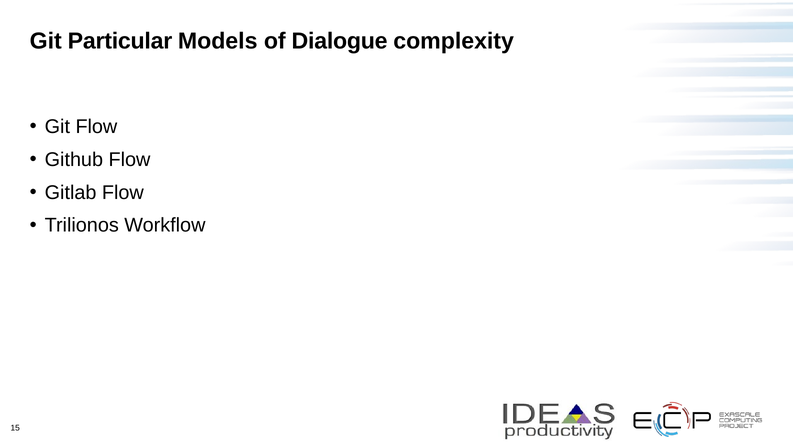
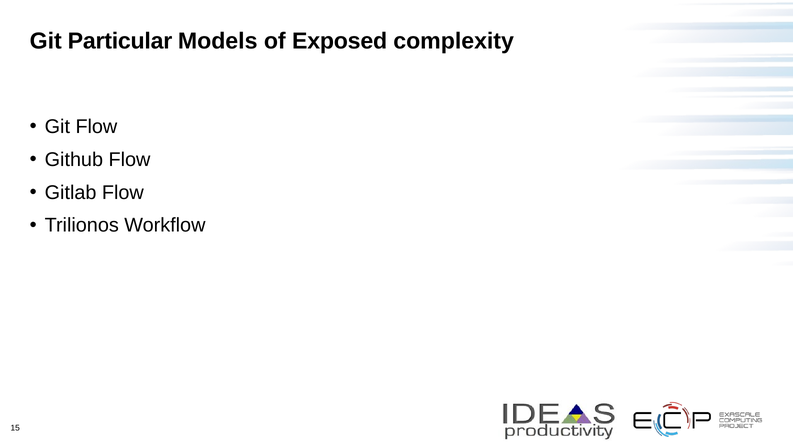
Dialogue: Dialogue -> Exposed
